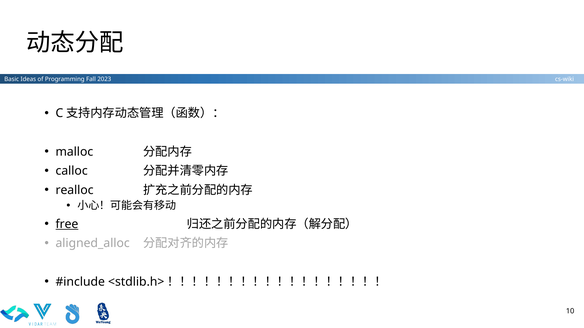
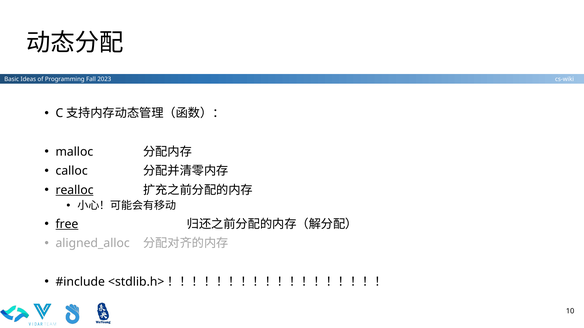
realloc underline: none -> present
